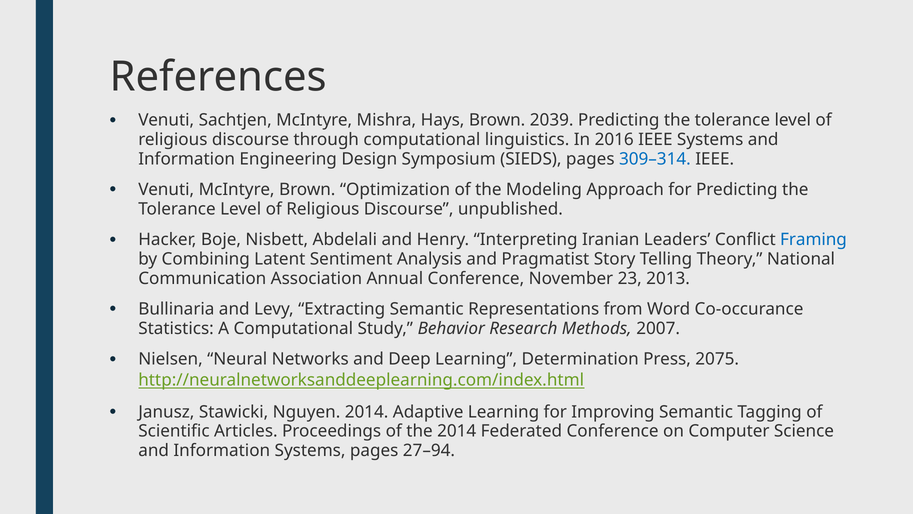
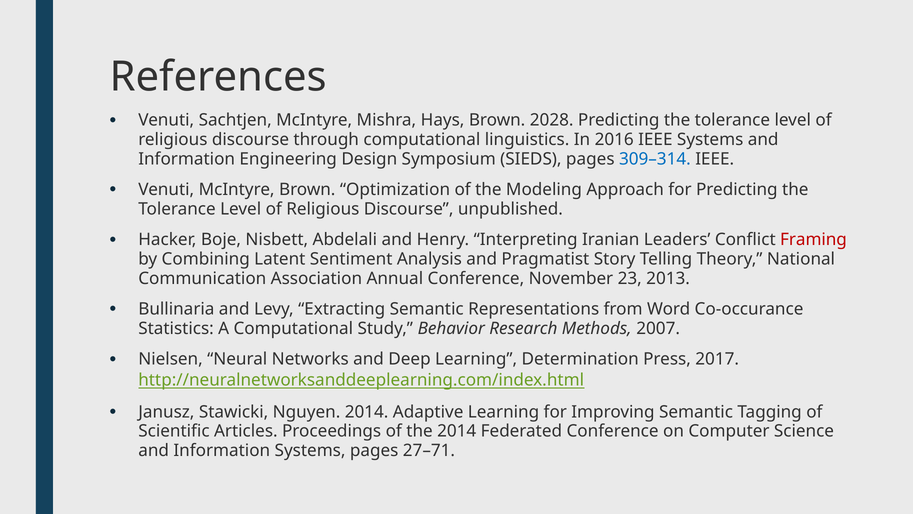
2039: 2039 -> 2028
Framing colour: blue -> red
2075: 2075 -> 2017
27–94: 27–94 -> 27–71
